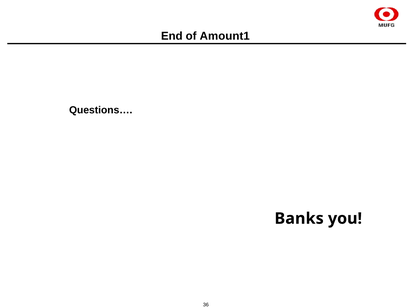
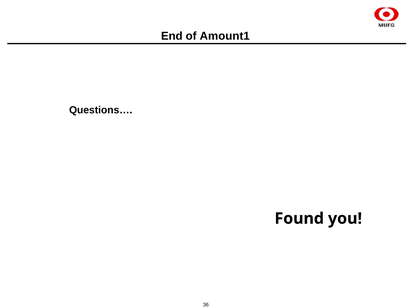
Banks: Banks -> Found
